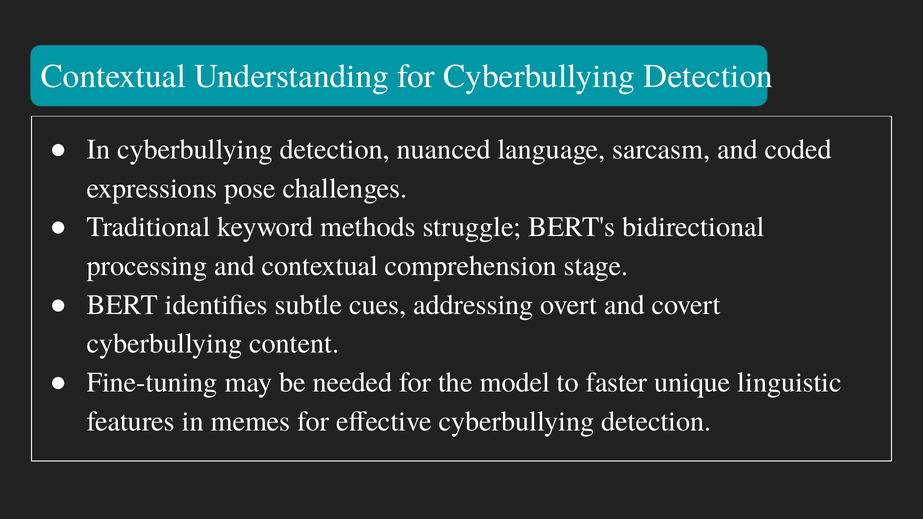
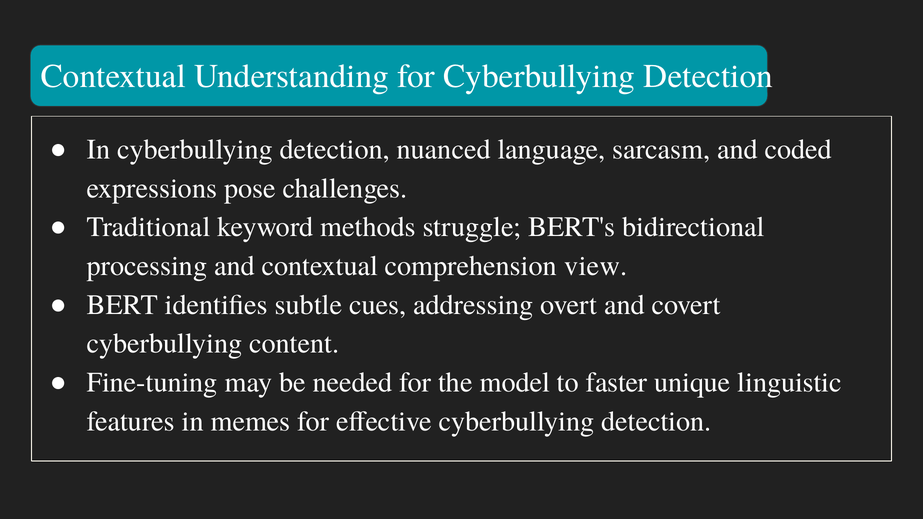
stage: stage -> view
